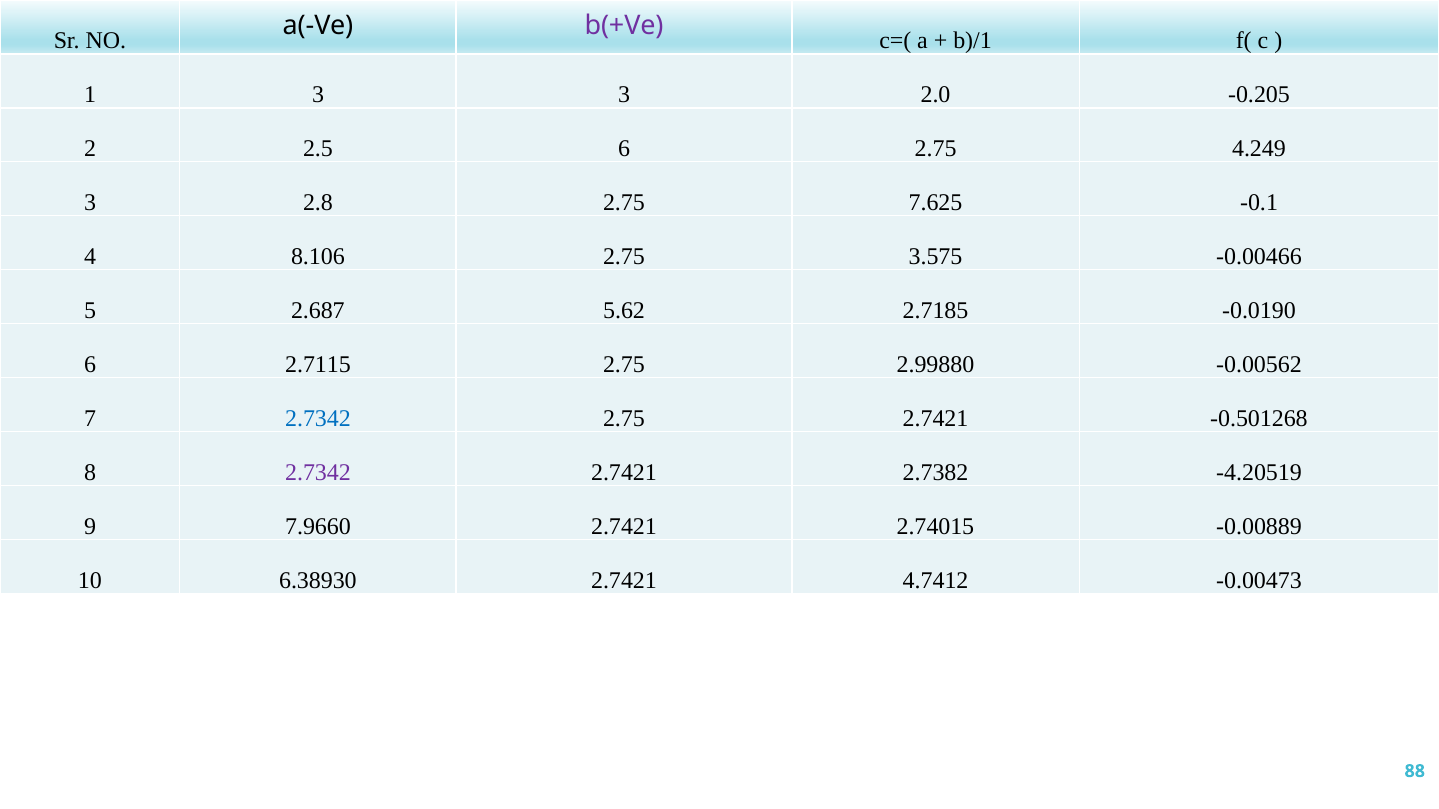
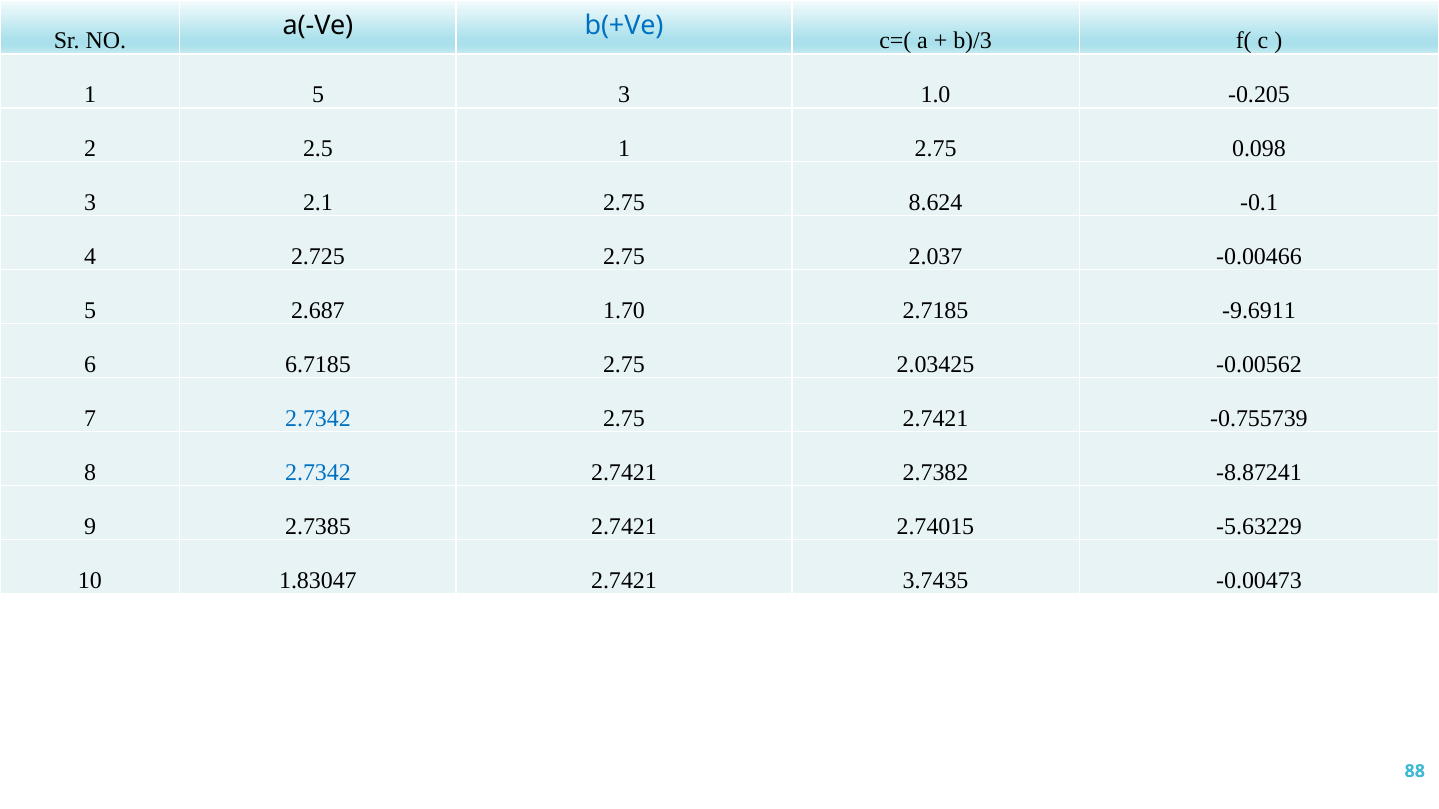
b(+Ve colour: purple -> blue
b)/1: b)/1 -> b)/3
1 3: 3 -> 5
2.0: 2.0 -> 1.0
2.5 6: 6 -> 1
4.249: 4.249 -> 0.098
2.8: 2.8 -> 2.1
7.625: 7.625 -> 8.624
8.106: 8.106 -> 2.725
3.575: 3.575 -> 2.037
5.62: 5.62 -> 1.70
-0.0190: -0.0190 -> -9.6911
2.7115: 2.7115 -> 6.7185
2.99880: 2.99880 -> 2.03425
-0.501268: -0.501268 -> -0.755739
2.7342 at (318, 473) colour: purple -> blue
-4.20519: -4.20519 -> -8.87241
7.9660: 7.9660 -> 2.7385
-0.00889: -0.00889 -> -5.63229
6.38930: 6.38930 -> 1.83047
4.7412: 4.7412 -> 3.7435
